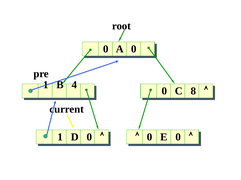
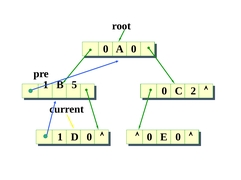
4: 4 -> 5
8: 8 -> 2
